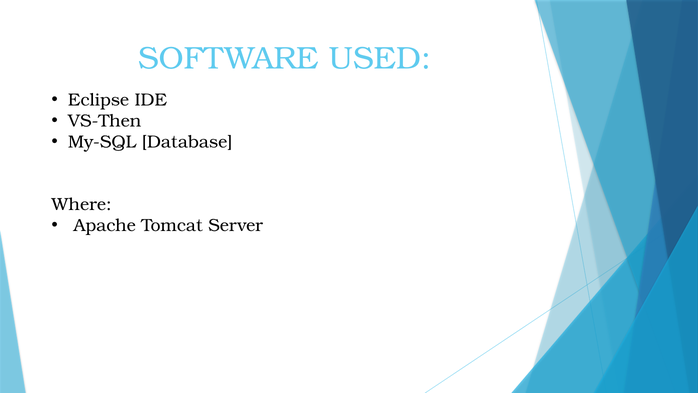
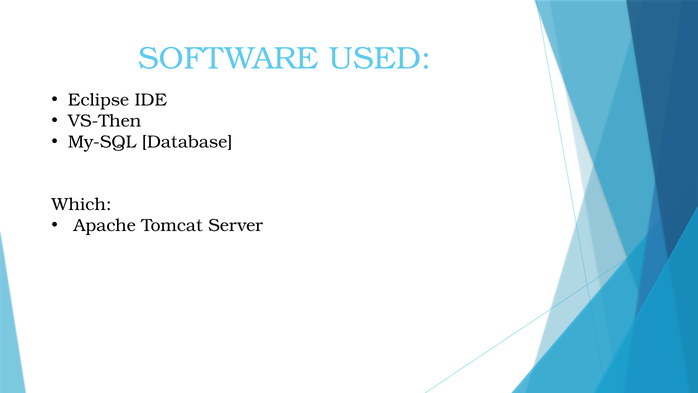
Where: Where -> Which
